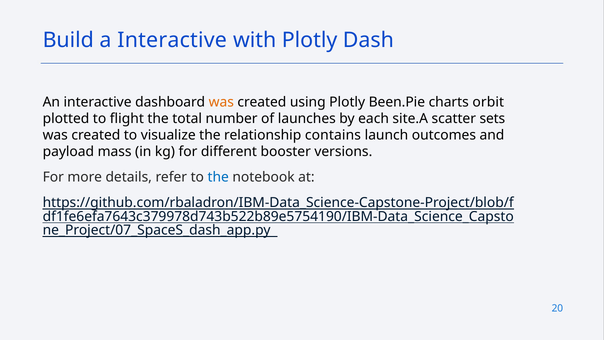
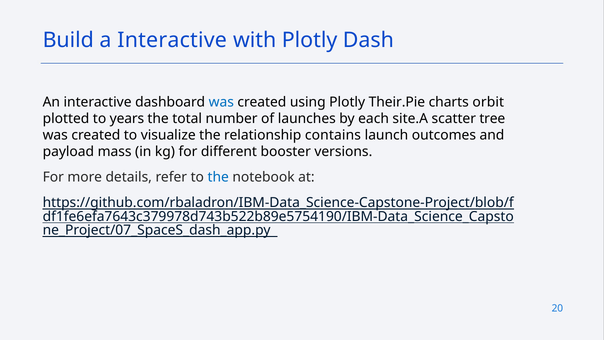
was at (221, 102) colour: orange -> blue
Been.Pie: Been.Pie -> Their.Pie
flight: flight -> years
sets: sets -> tree
